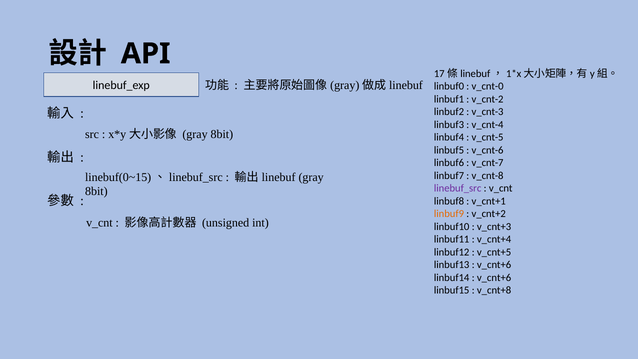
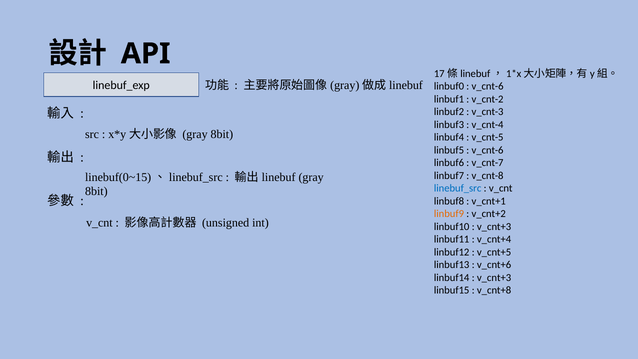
v_cnt-0 at (488, 86): v_cnt-0 -> v_cnt-6
linebuf_src colour: purple -> blue
v_cnt+6 at (494, 278): v_cnt+6 -> v_cnt+3
